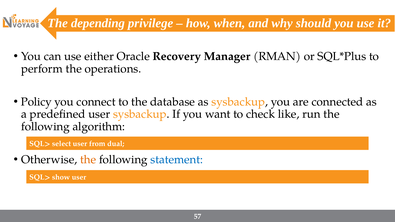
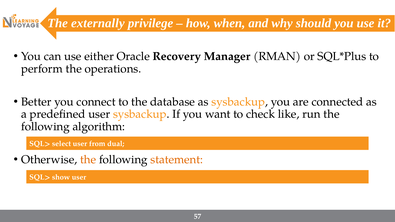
depending: depending -> externally
Policy: Policy -> Better
statement colour: blue -> orange
